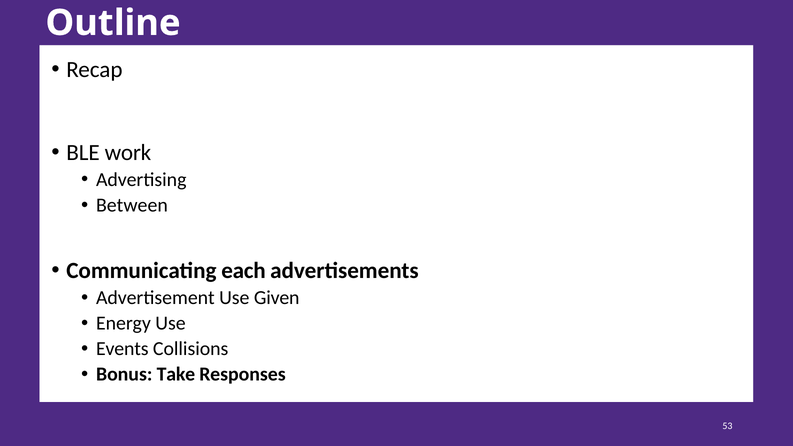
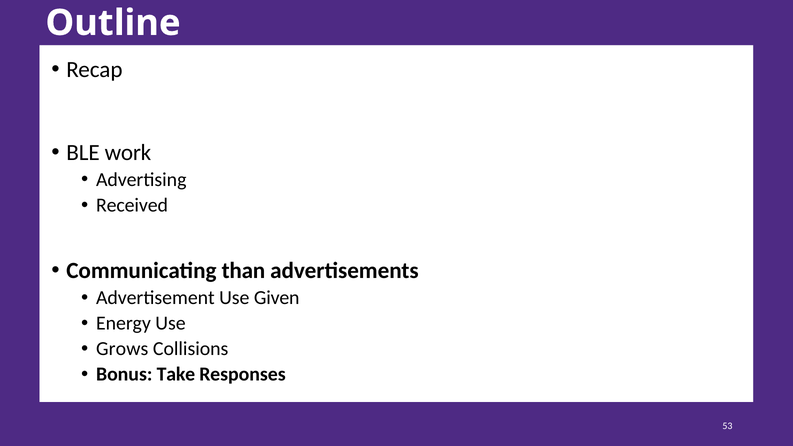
Between: Between -> Received
each: each -> than
Events: Events -> Grows
